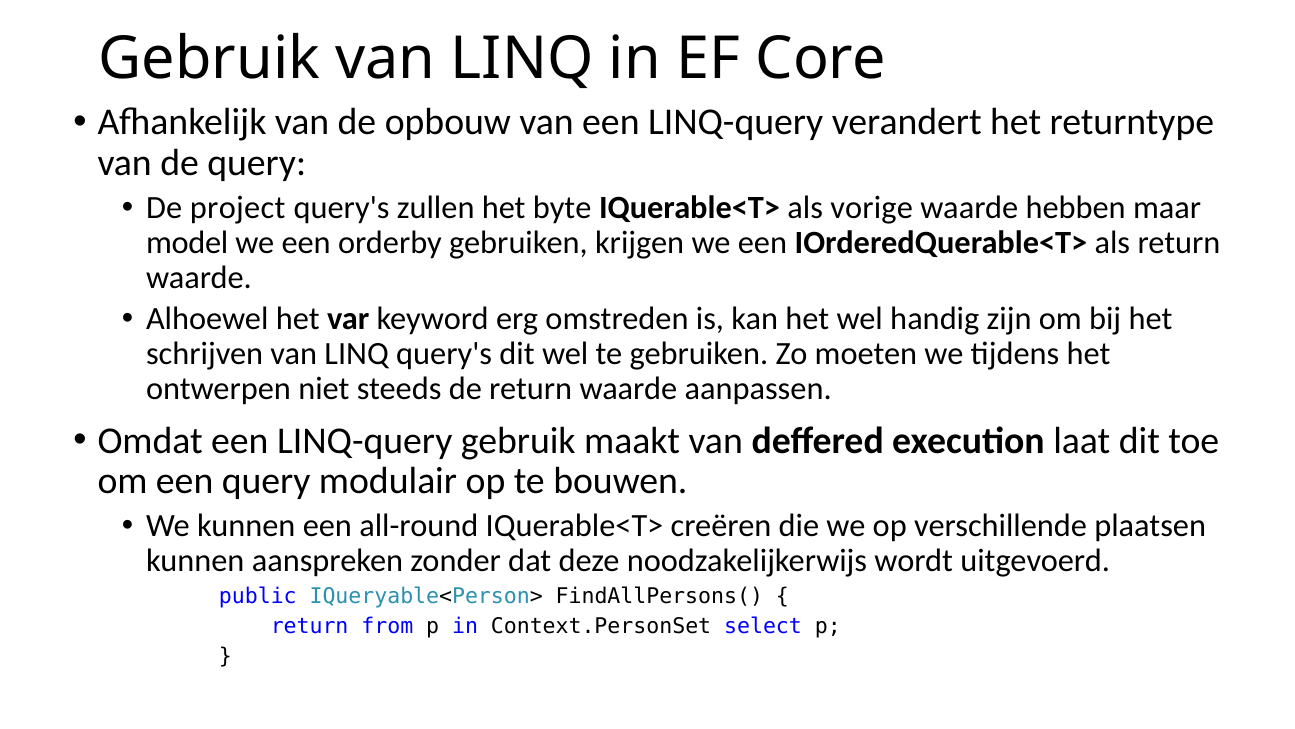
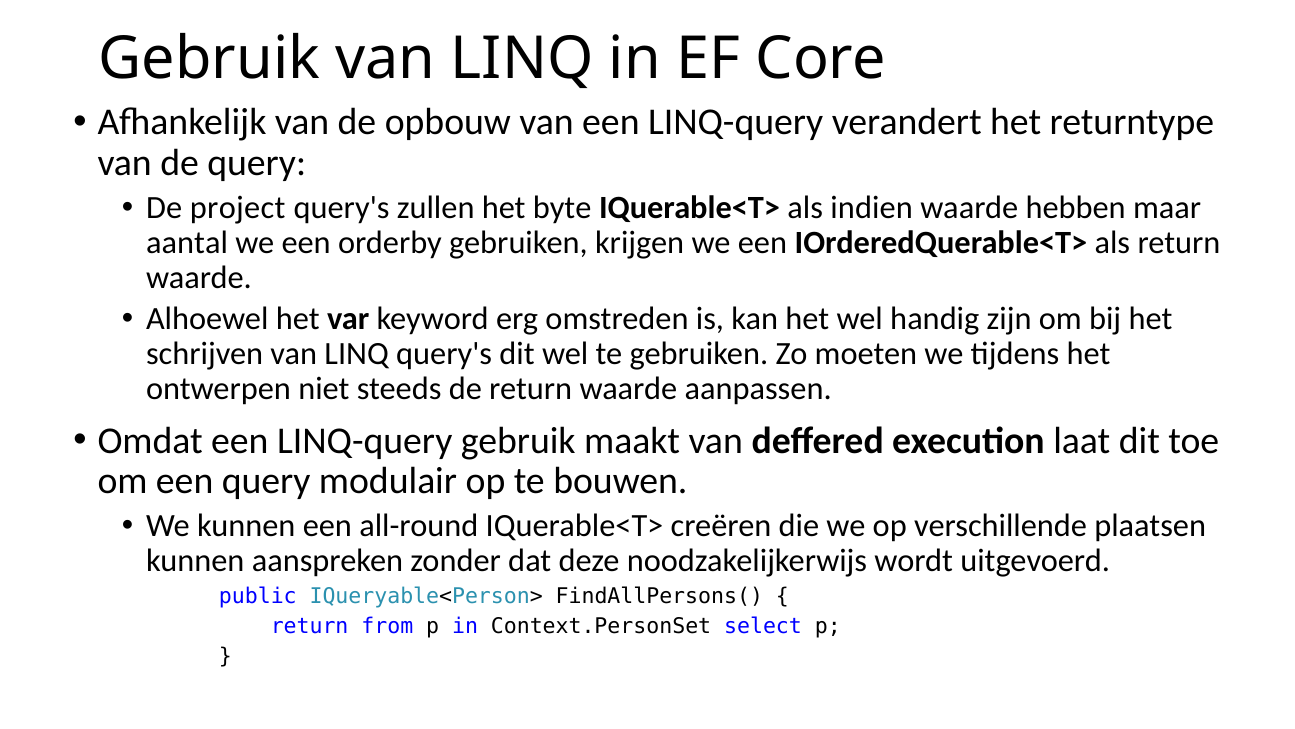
vorige: vorige -> indien
model: model -> aantal
